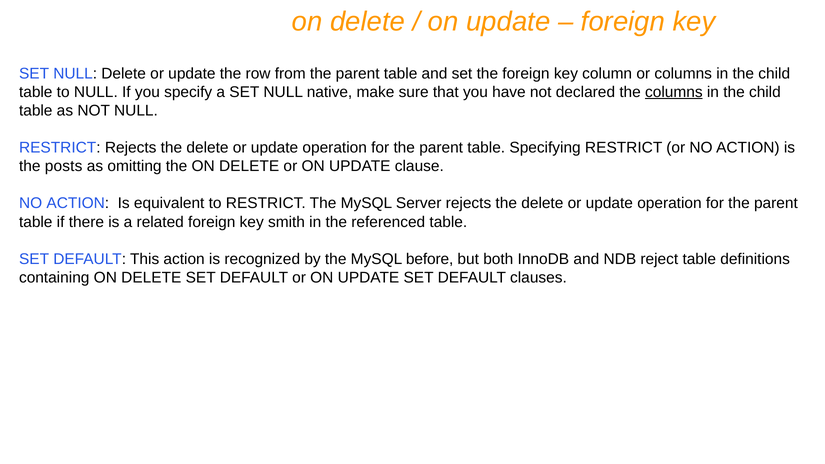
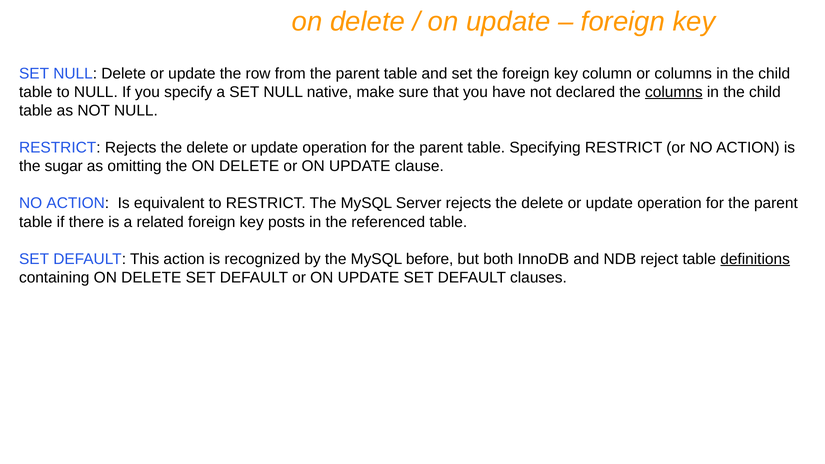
posts: posts -> sugar
smith: smith -> posts
definitions underline: none -> present
